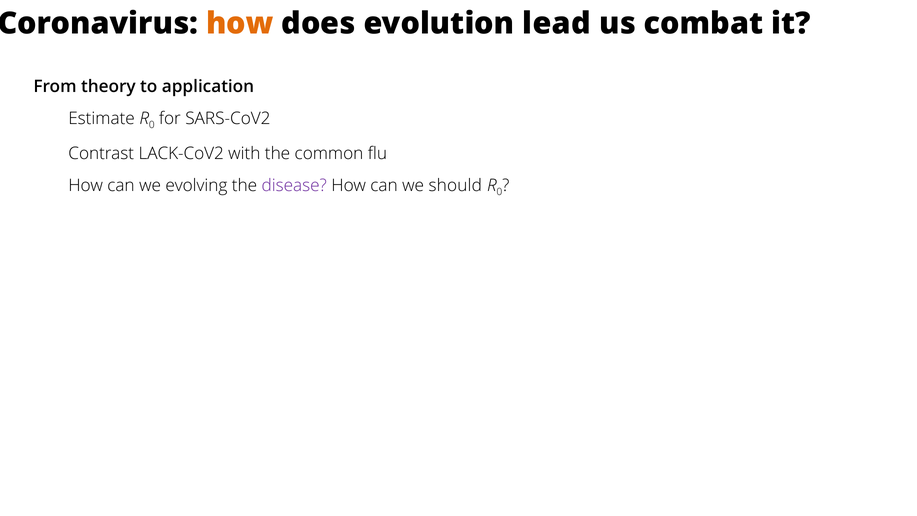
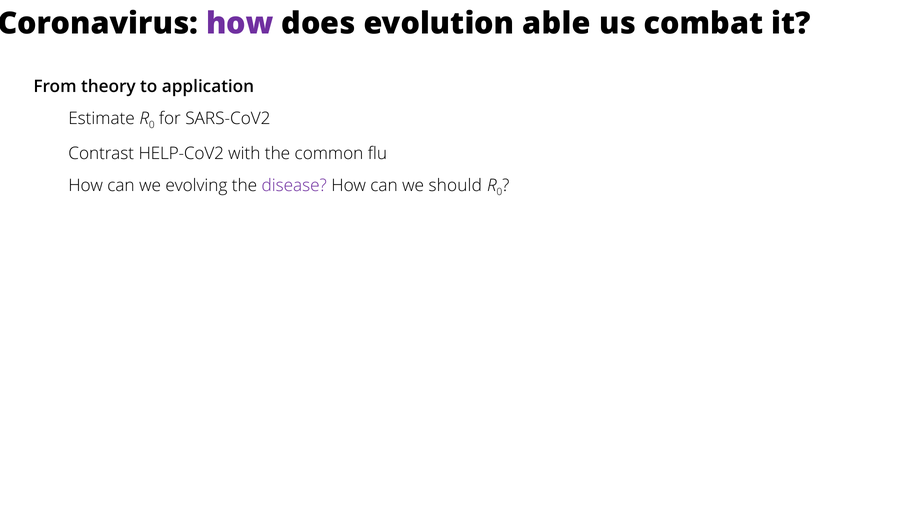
how at (240, 24) colour: orange -> purple
lead: lead -> able
LACK-CoV2: LACK-CoV2 -> HELP-CoV2
